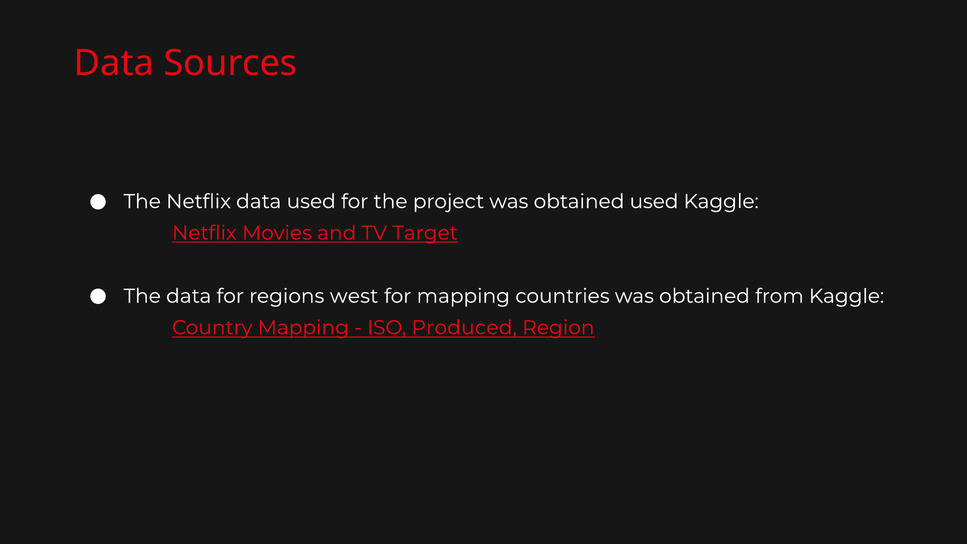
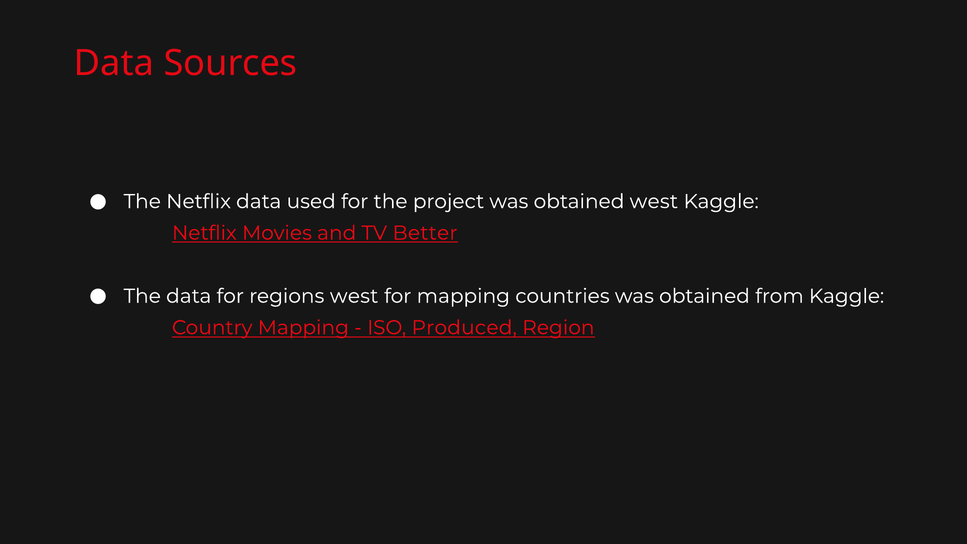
obtained used: used -> west
Target: Target -> Better
